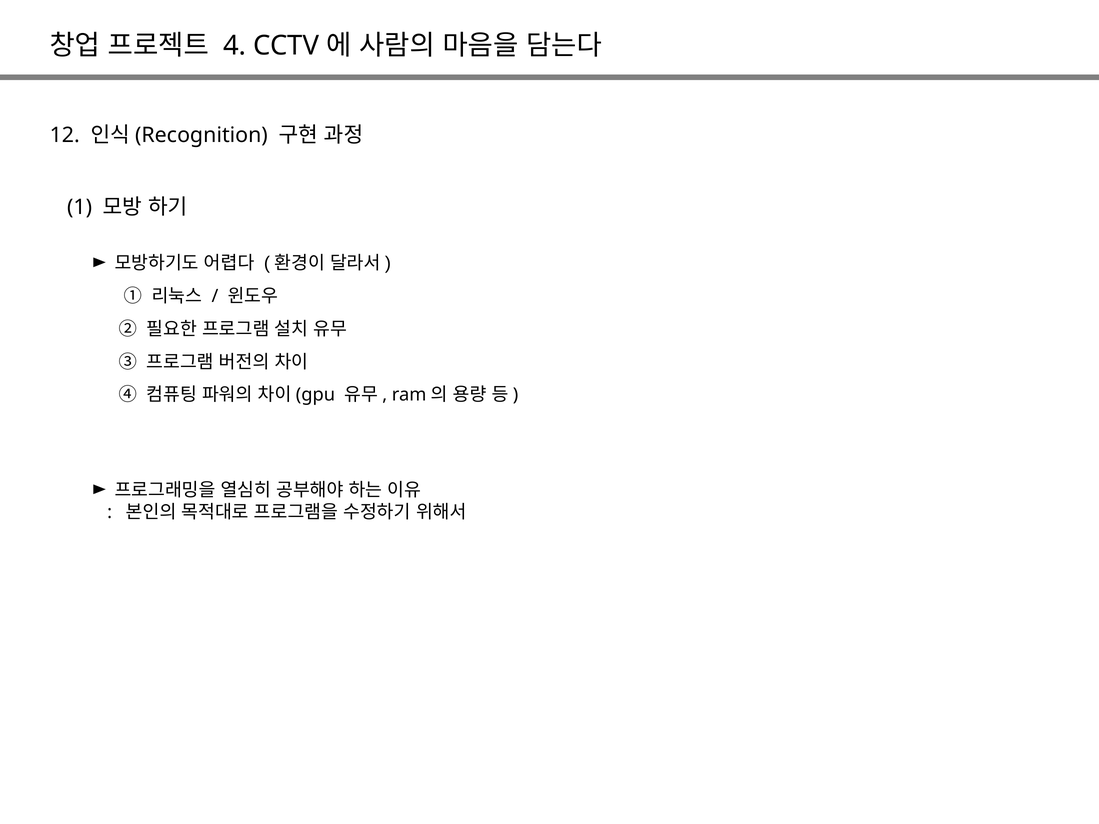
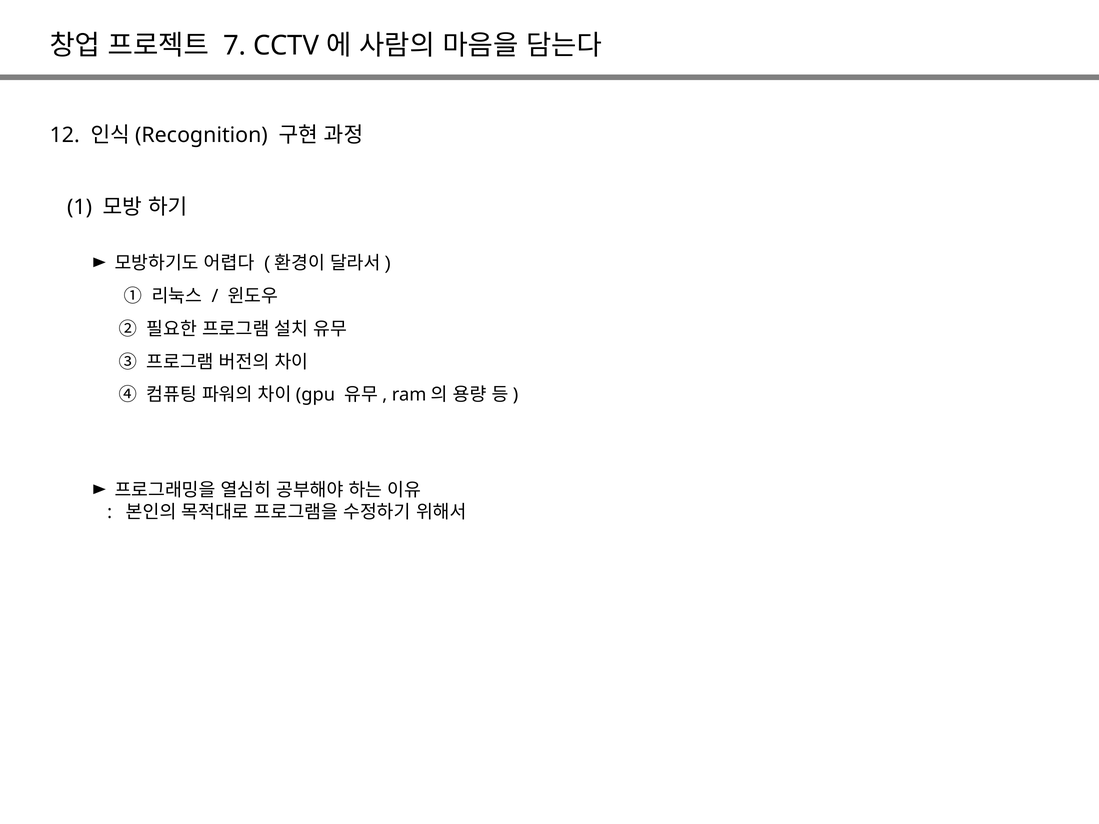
4: 4 -> 7
